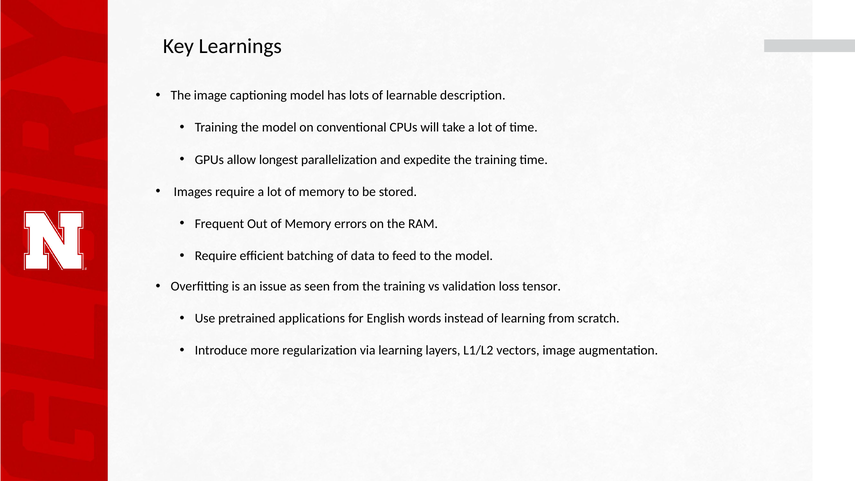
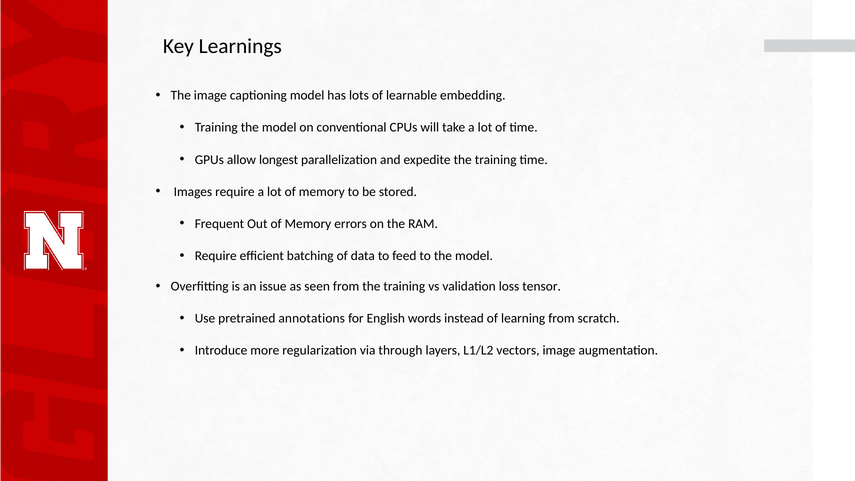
description: description -> embedding
applications: applications -> annotations
via learning: learning -> through
